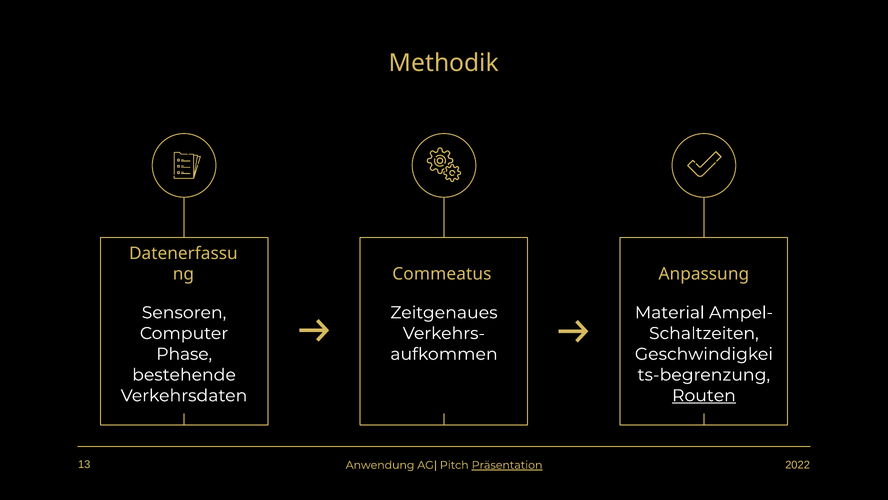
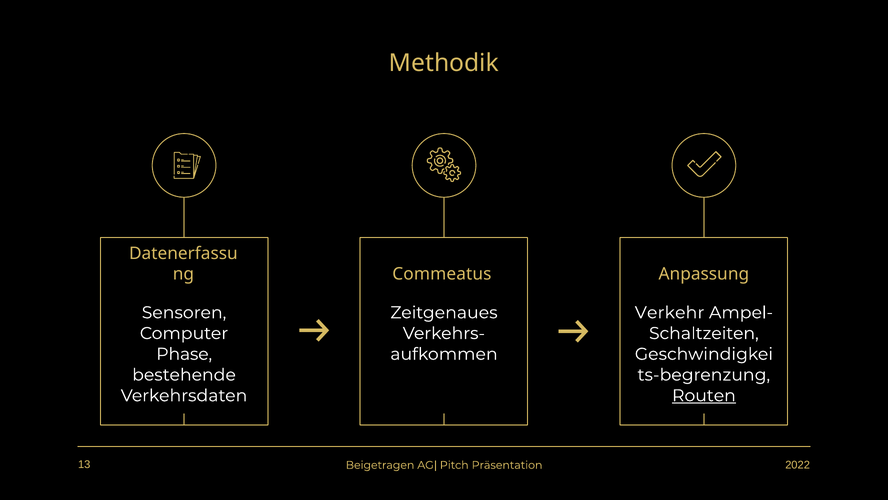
Material: Material -> Verkehr
Anwendung: Anwendung -> Beigetragen
Präsentation underline: present -> none
